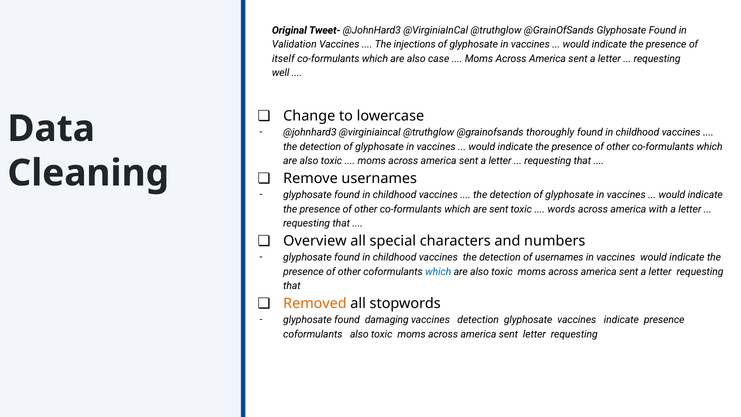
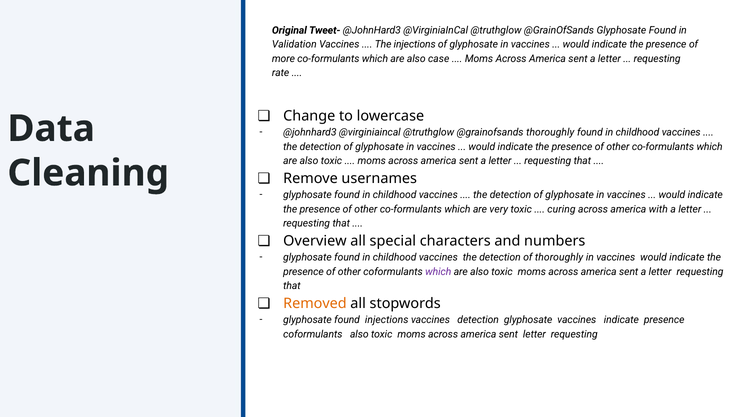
itself: itself -> more
well: well -> rate
are sent: sent -> very
words: words -> curing
of usernames: usernames -> thoroughly
which at (438, 272) colour: blue -> purple
found damaging: damaging -> injections
